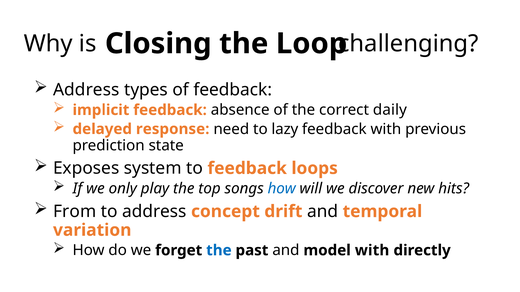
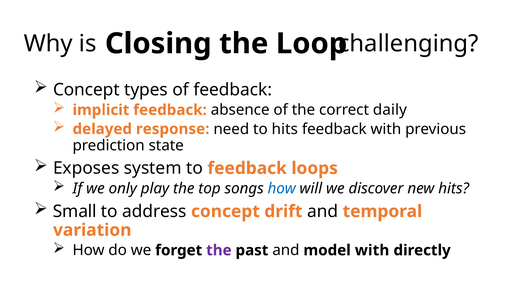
Address at (86, 90): Address -> Concept
to lazy: lazy -> hits
From: From -> Small
the at (219, 251) colour: blue -> purple
